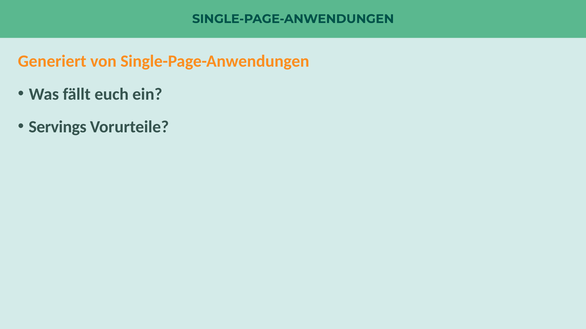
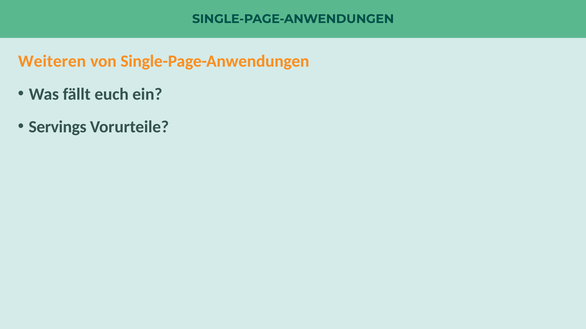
Generiert: Generiert -> Weiteren
